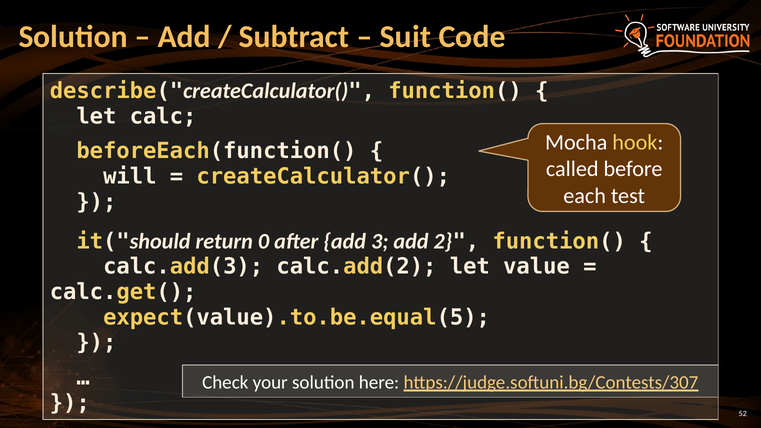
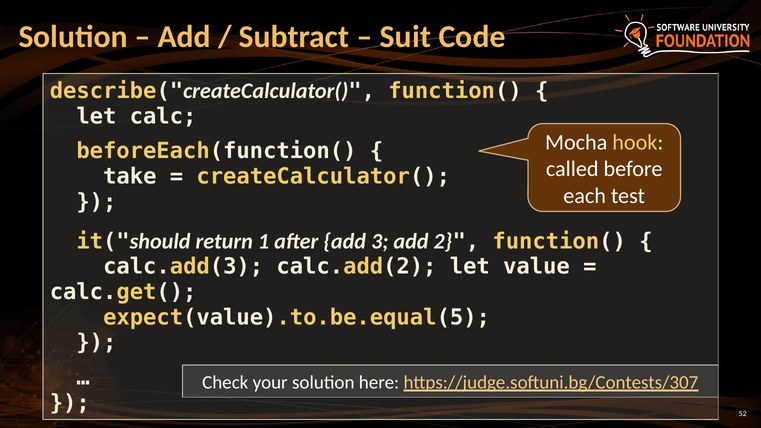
will: will -> take
0: 0 -> 1
